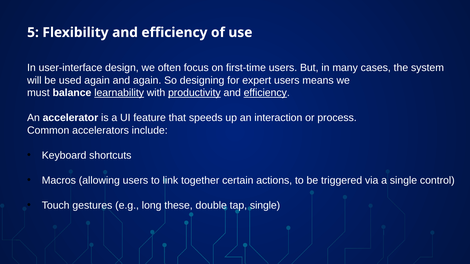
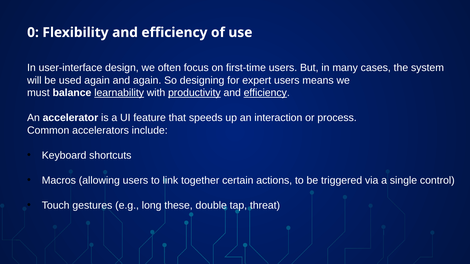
5: 5 -> 0
tap single: single -> threat
